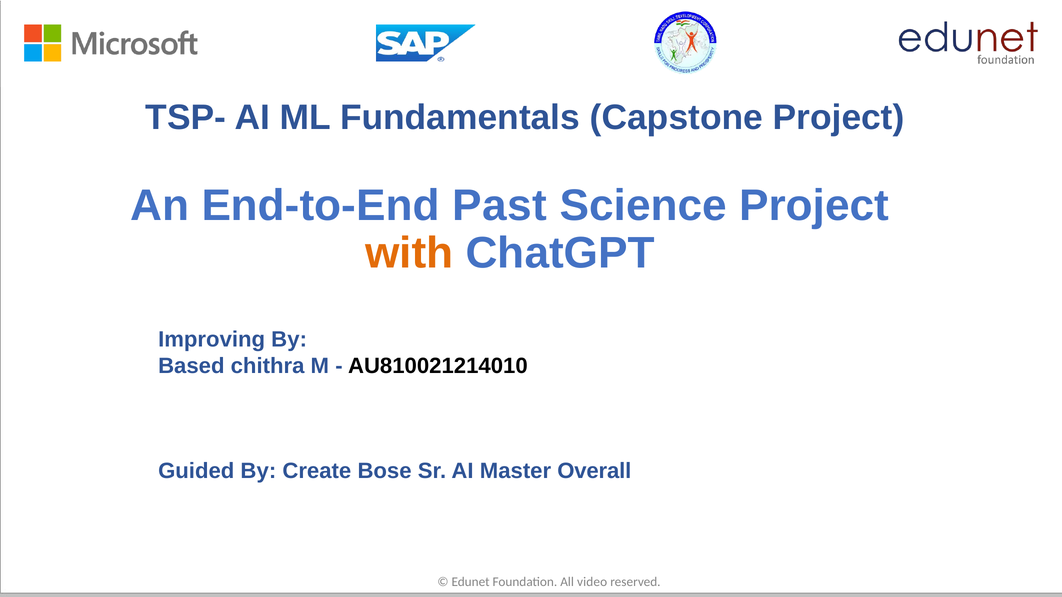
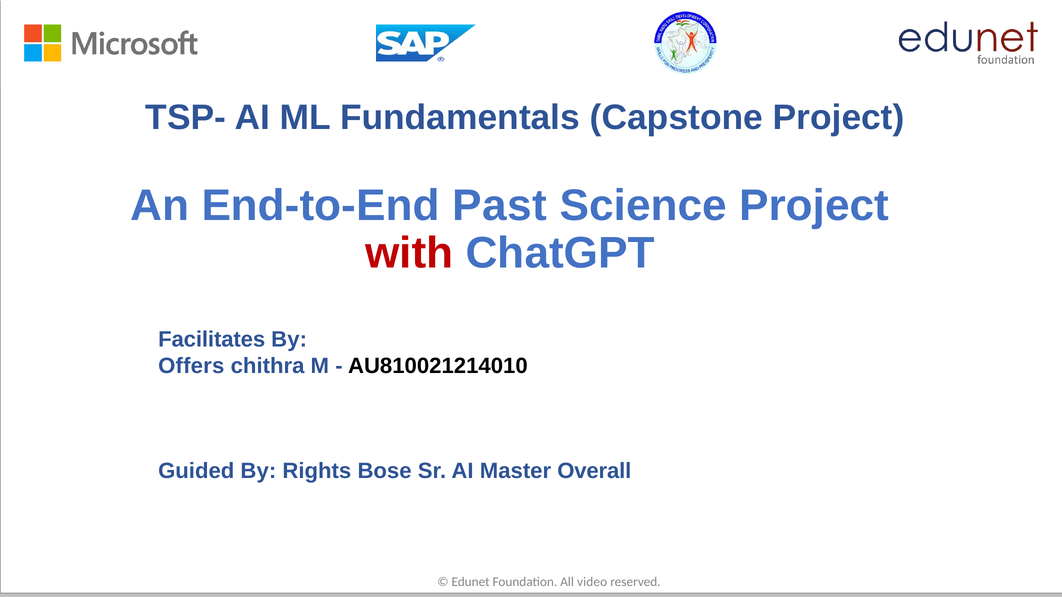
with colour: orange -> red
Improving: Improving -> Facilitates
Based: Based -> Offers
Create: Create -> Rights
